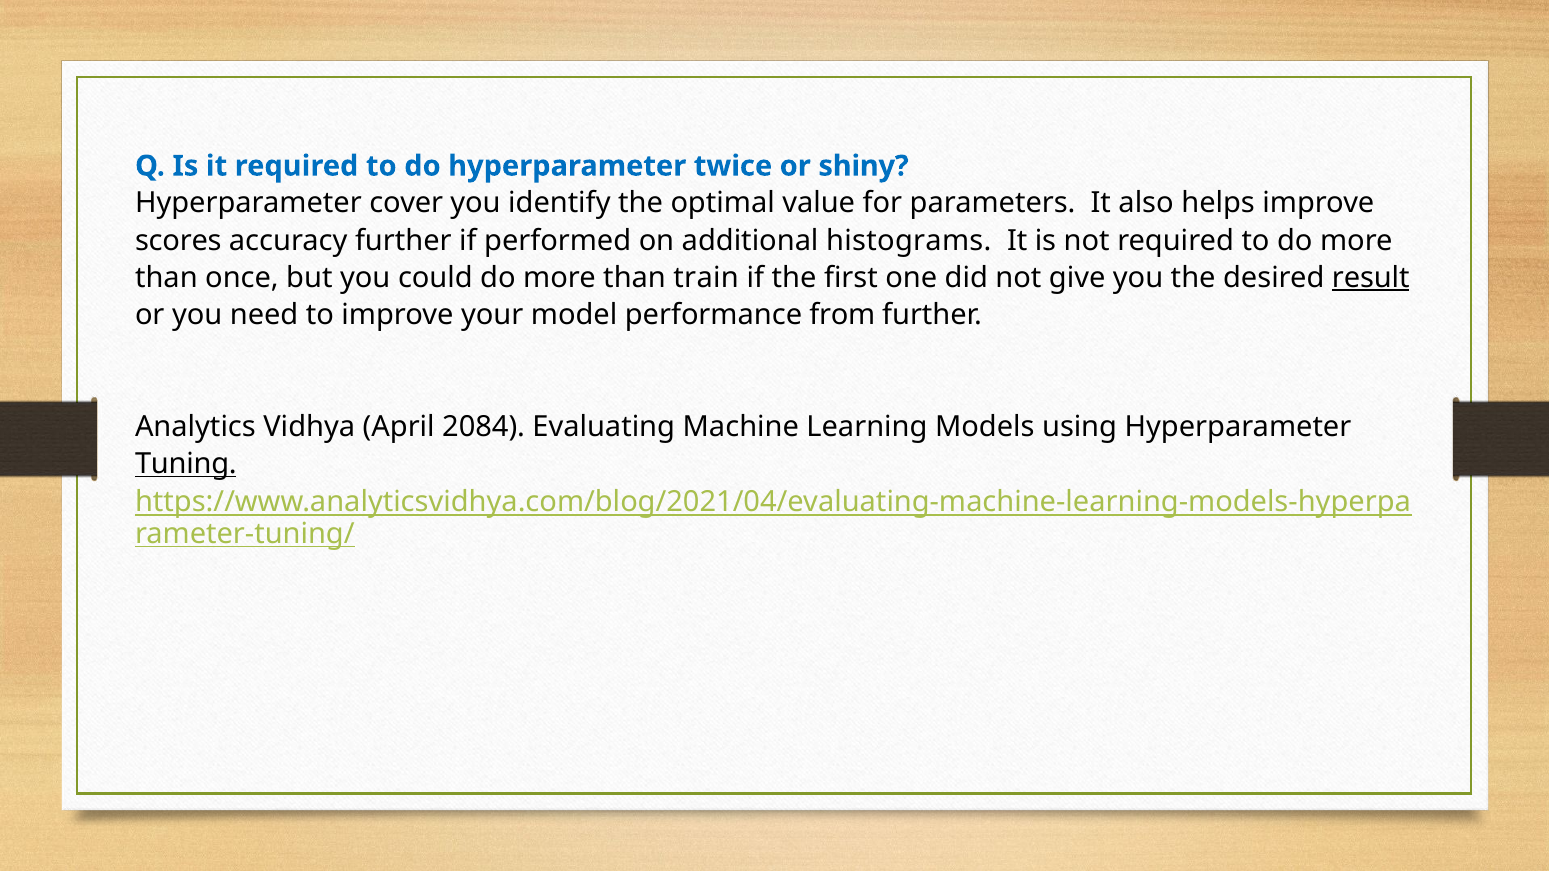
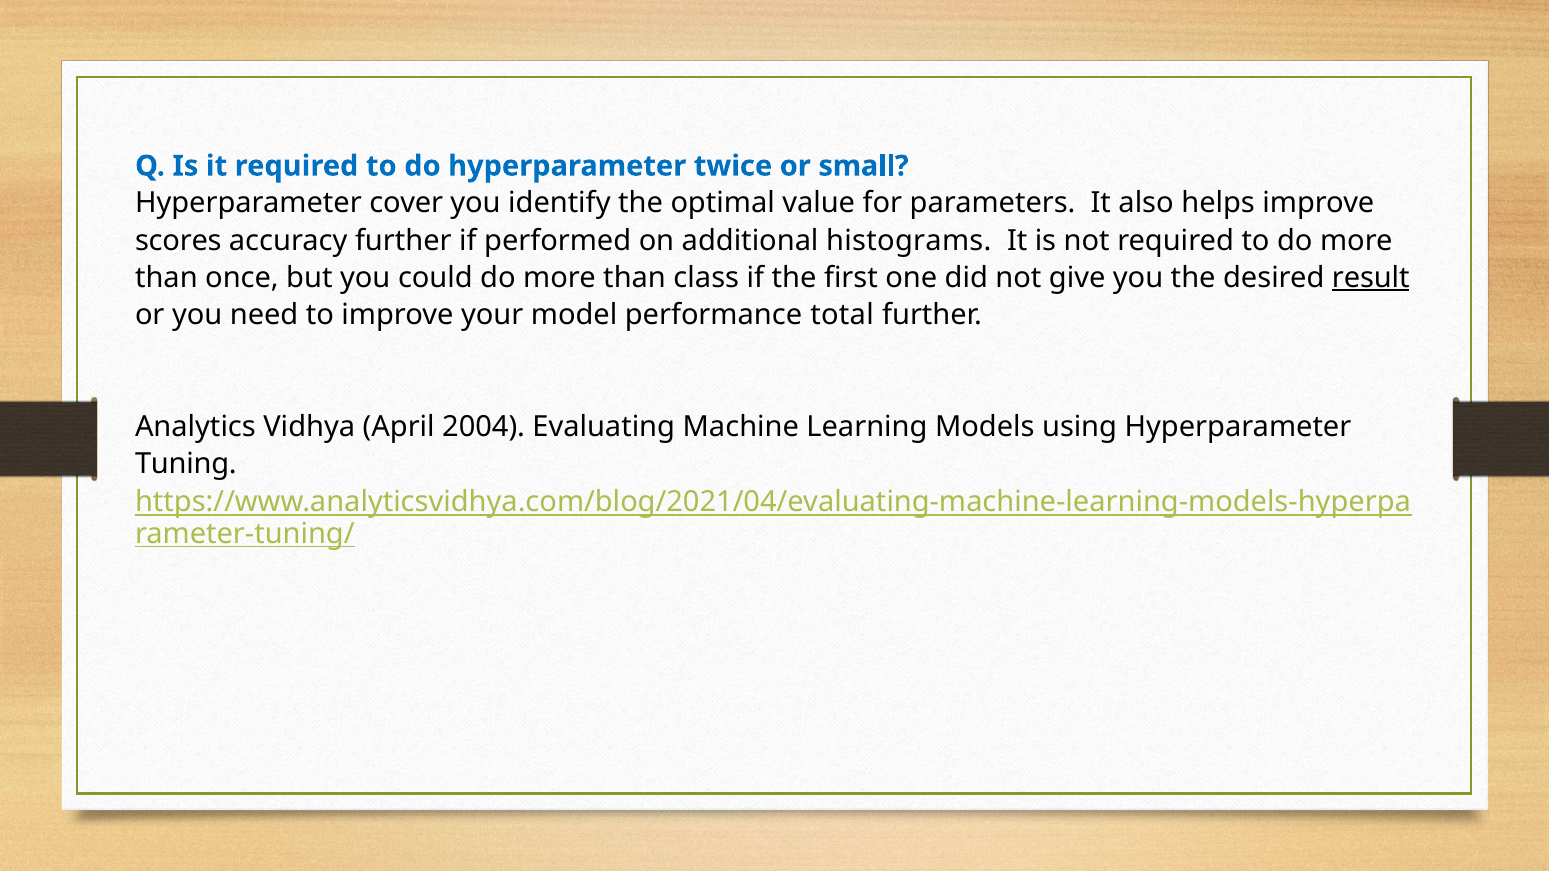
shiny: shiny -> small
train: train -> class
from: from -> total
2084: 2084 -> 2004
Tuning underline: present -> none
